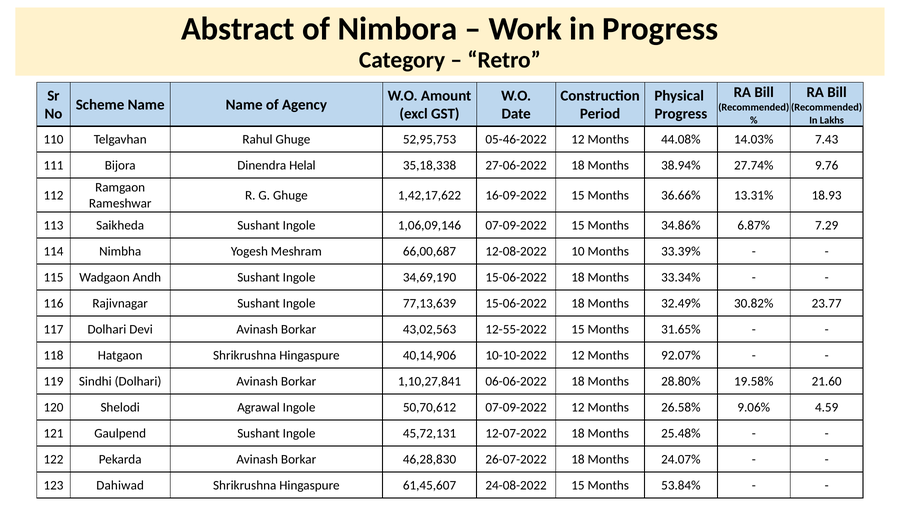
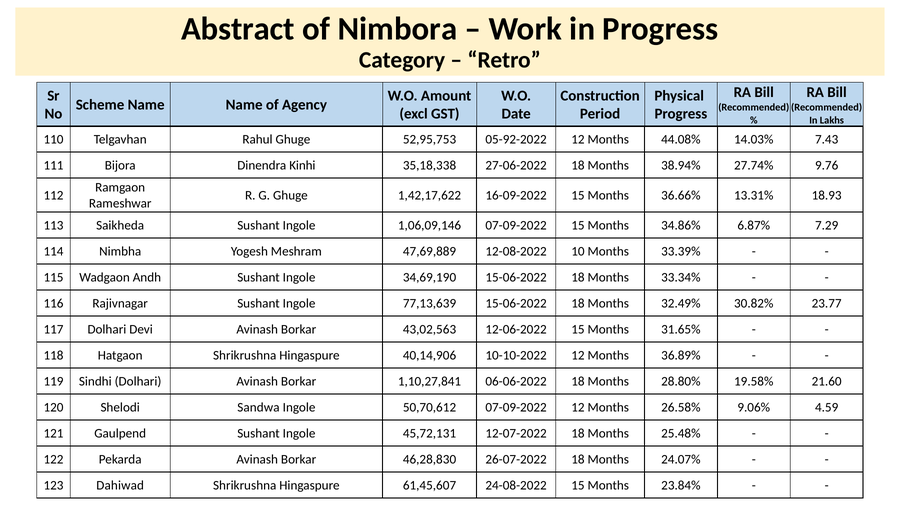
05-46-2022: 05-46-2022 -> 05-92-2022
Helal: Helal -> Kinhi
66,00,687: 66,00,687 -> 47,69,889
12-55-2022: 12-55-2022 -> 12-06-2022
92.07%: 92.07% -> 36.89%
Agrawal: Agrawal -> Sandwa
53.84%: 53.84% -> 23.84%
